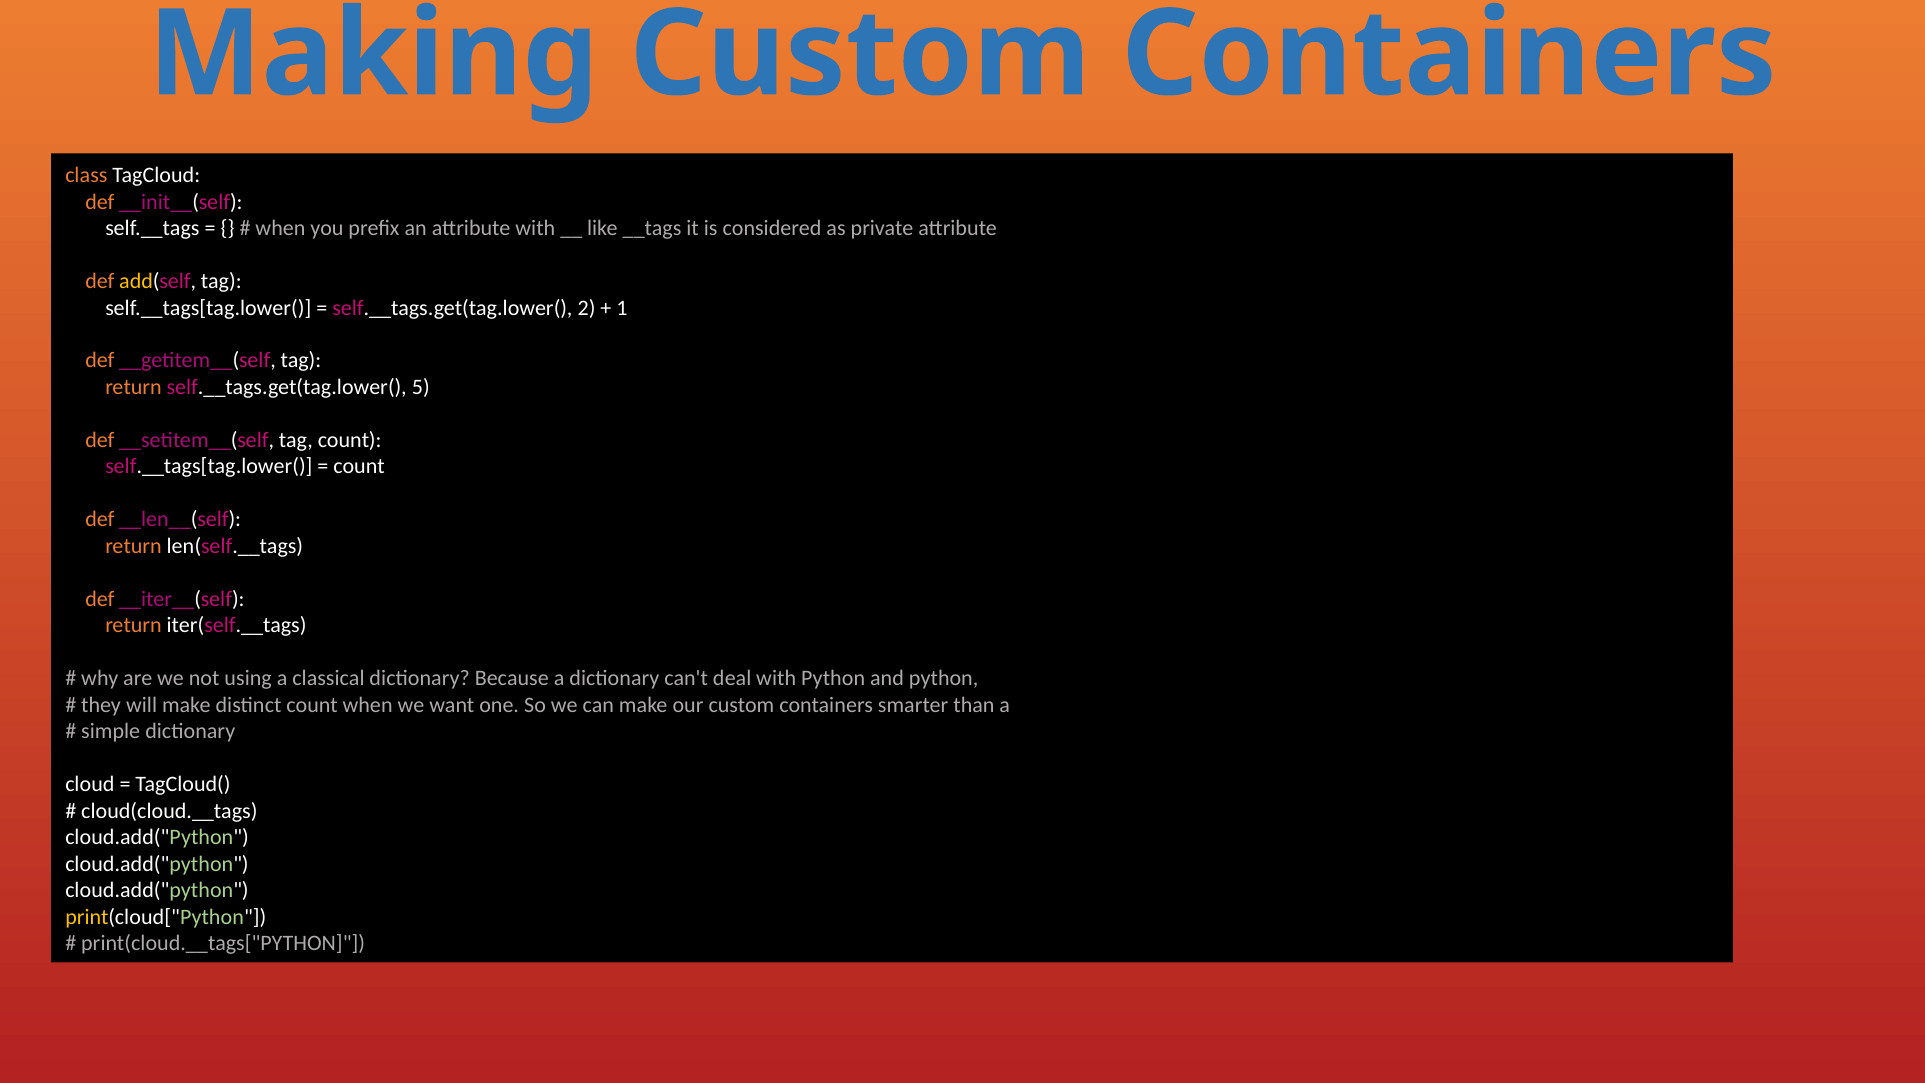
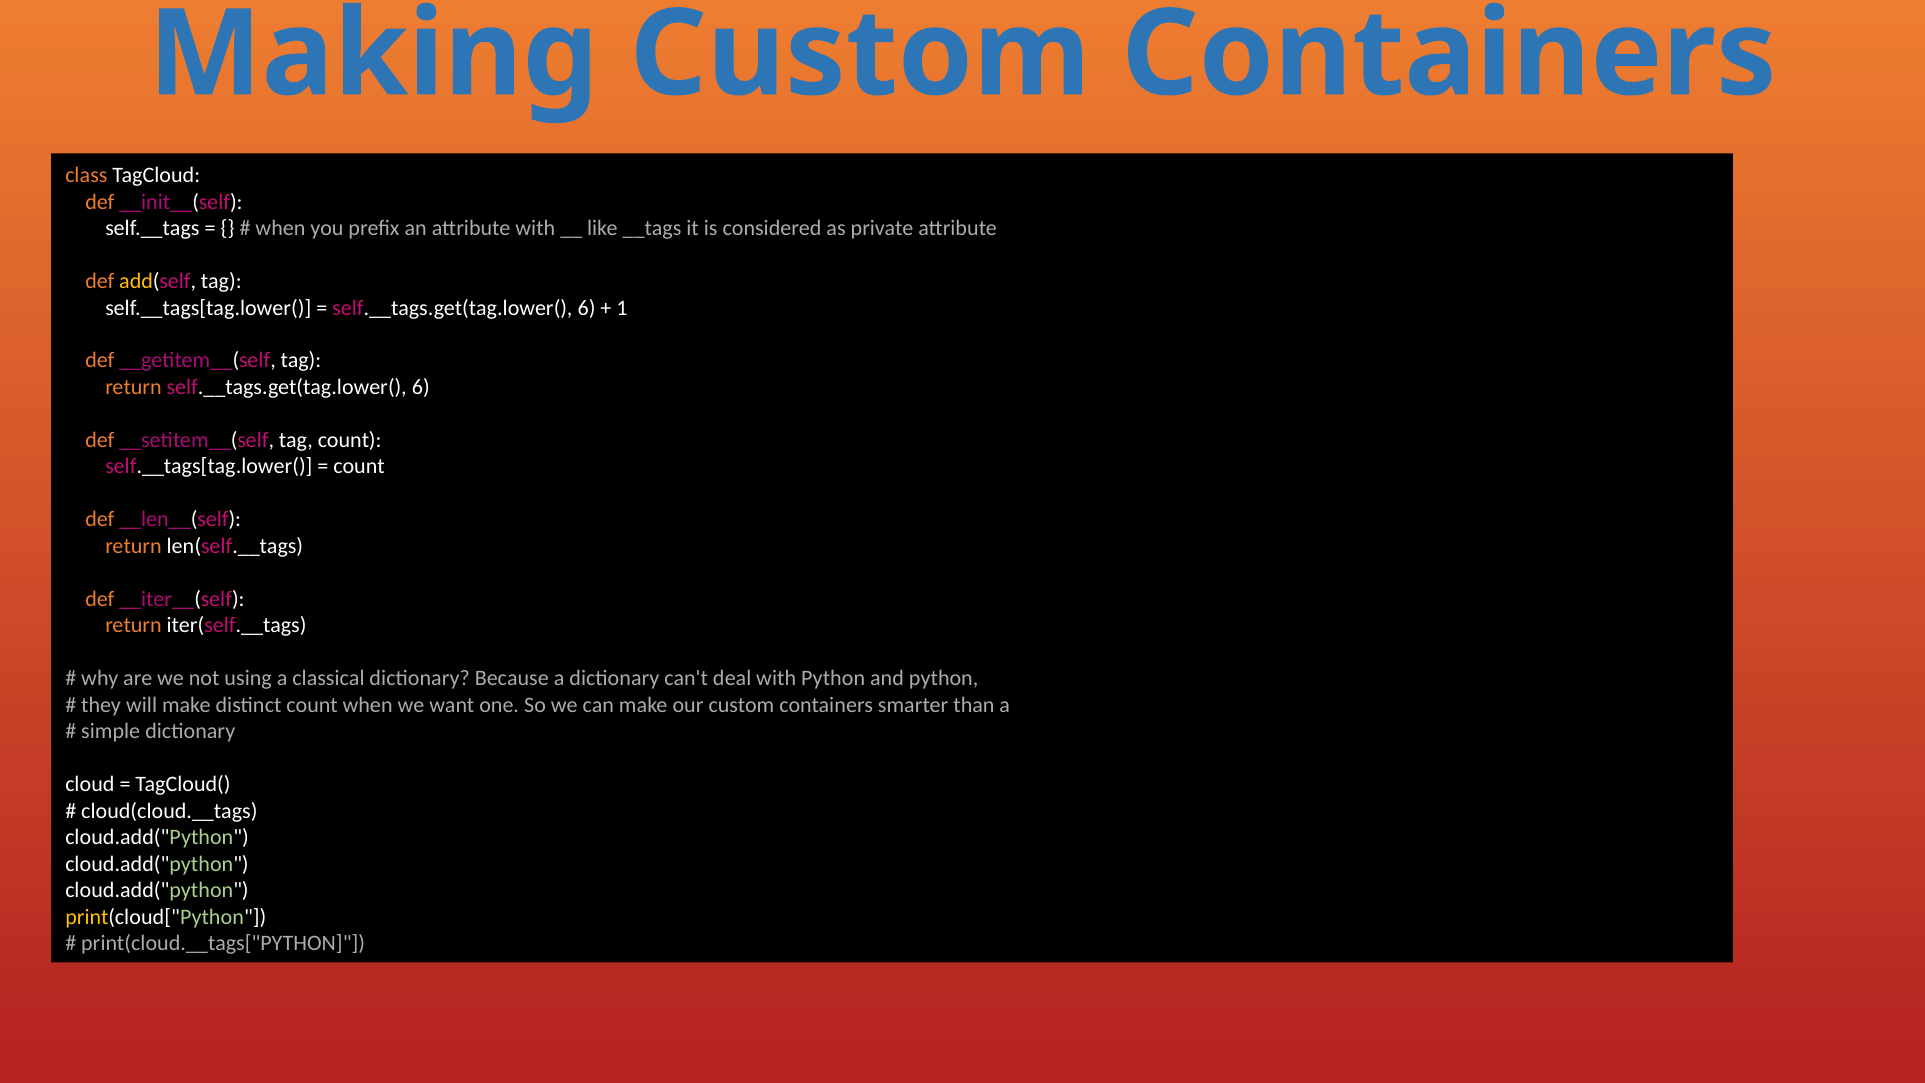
2 at (587, 308): 2 -> 6
return self.__tags.get(tag.lower( 5: 5 -> 6
